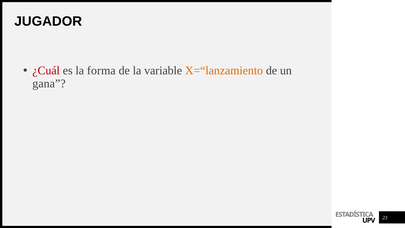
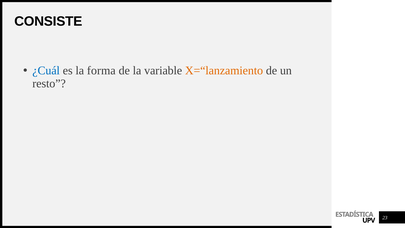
JUGADOR: JUGADOR -> CONSISTE
¿Cuál colour: red -> blue
gana: gana -> resto
